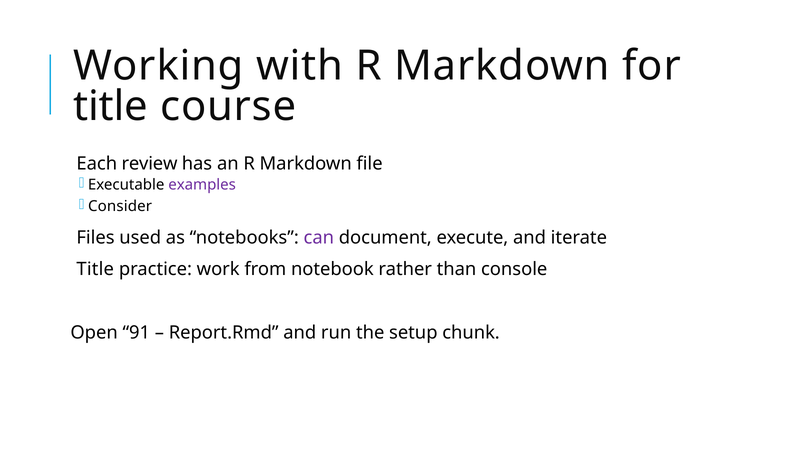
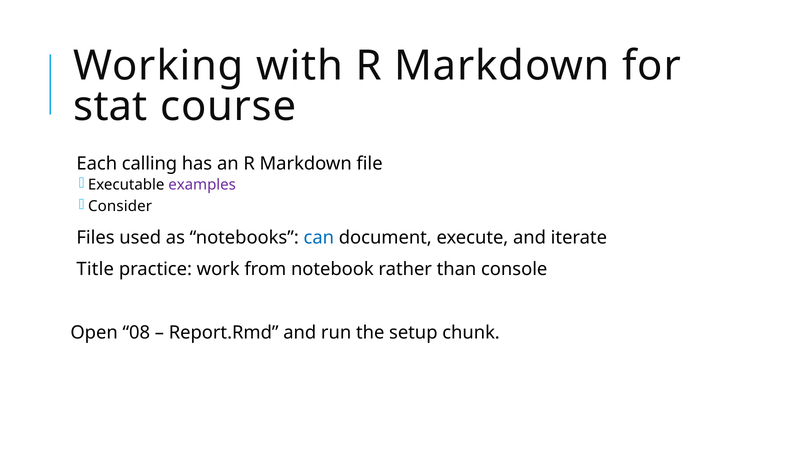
title at (111, 106): title -> stat
review: review -> calling
can colour: purple -> blue
91: 91 -> 08
